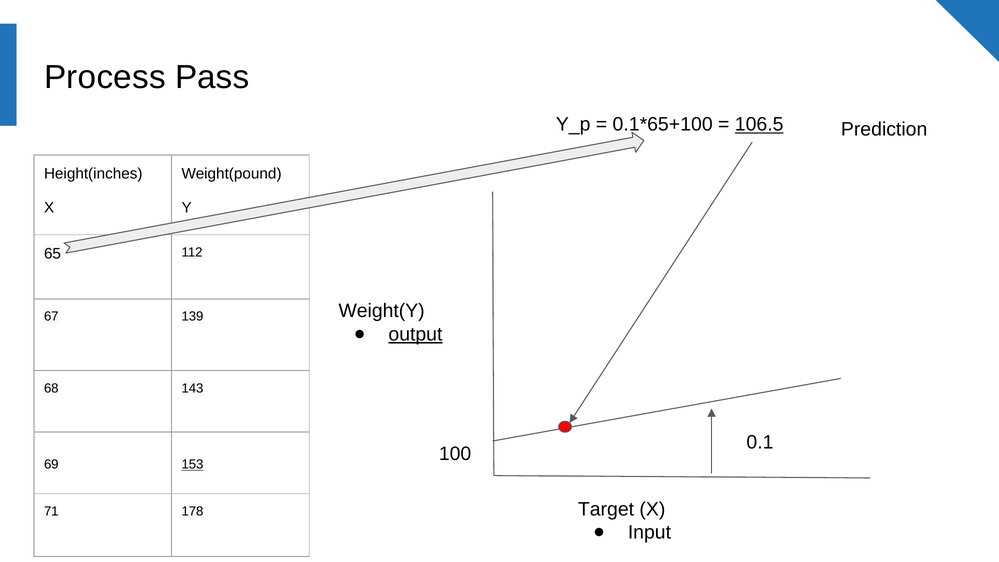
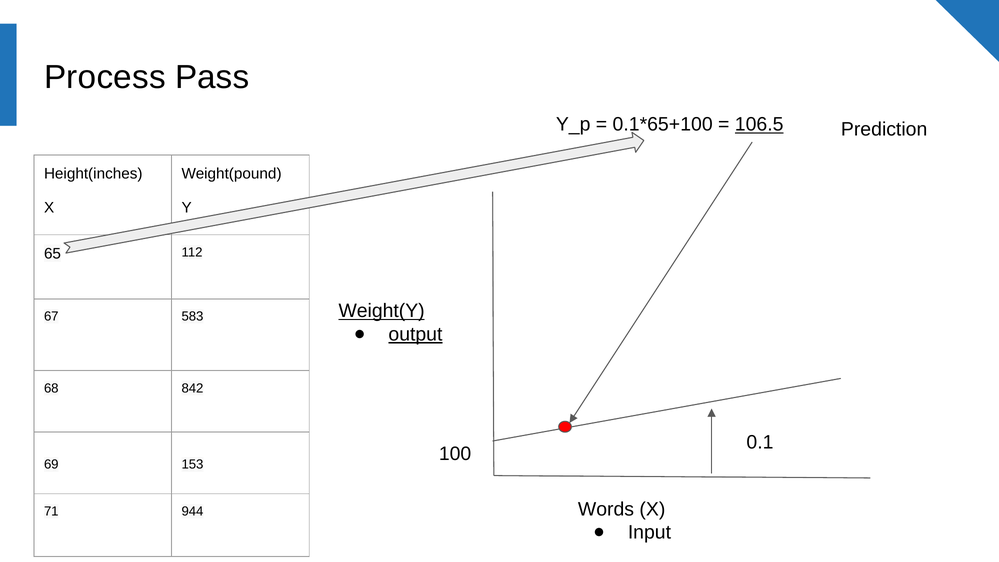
Weight(Y underline: none -> present
139: 139 -> 583
143: 143 -> 842
153 underline: present -> none
Target: Target -> Words
178: 178 -> 944
